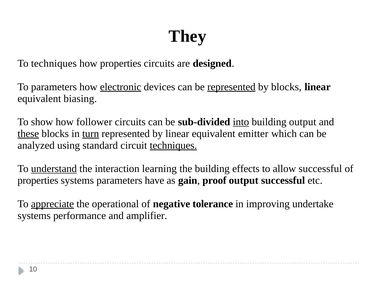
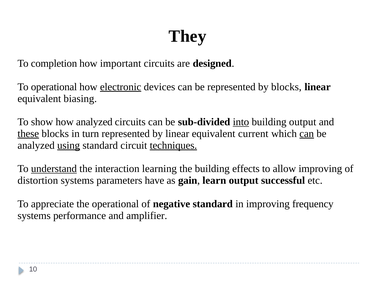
To techniques: techniques -> completion
how properties: properties -> important
To parameters: parameters -> operational
represented at (231, 87) underline: present -> none
how follower: follower -> analyzed
turn underline: present -> none
emitter: emitter -> current
can at (307, 133) underline: none -> present
using underline: none -> present
allow successful: successful -> improving
properties at (38, 180): properties -> distortion
proof: proof -> learn
appreciate underline: present -> none
negative tolerance: tolerance -> standard
undertake: undertake -> frequency
